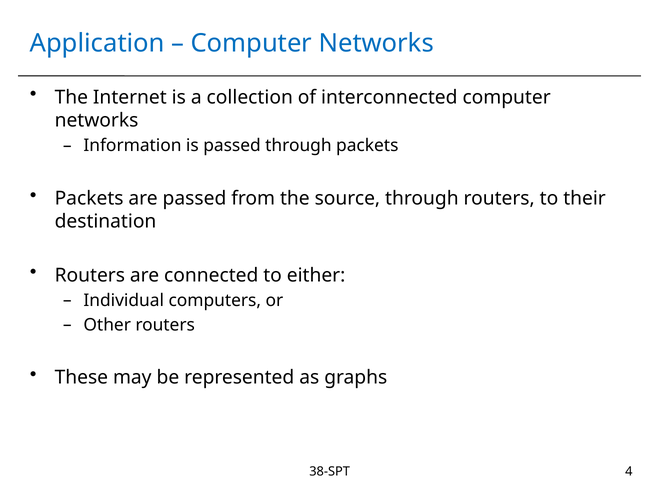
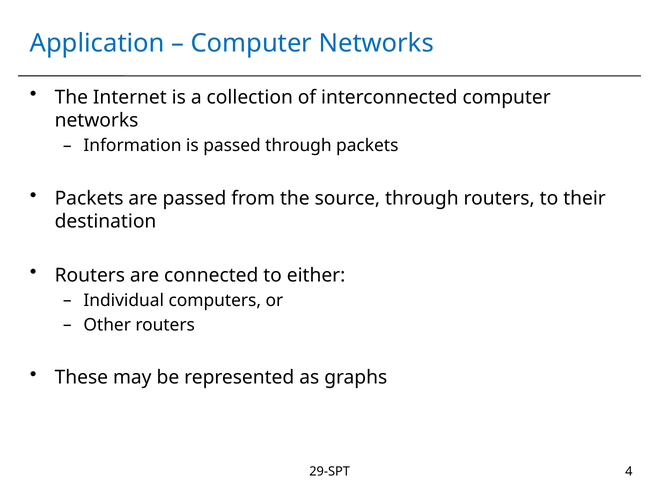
38-SPT: 38-SPT -> 29-SPT
